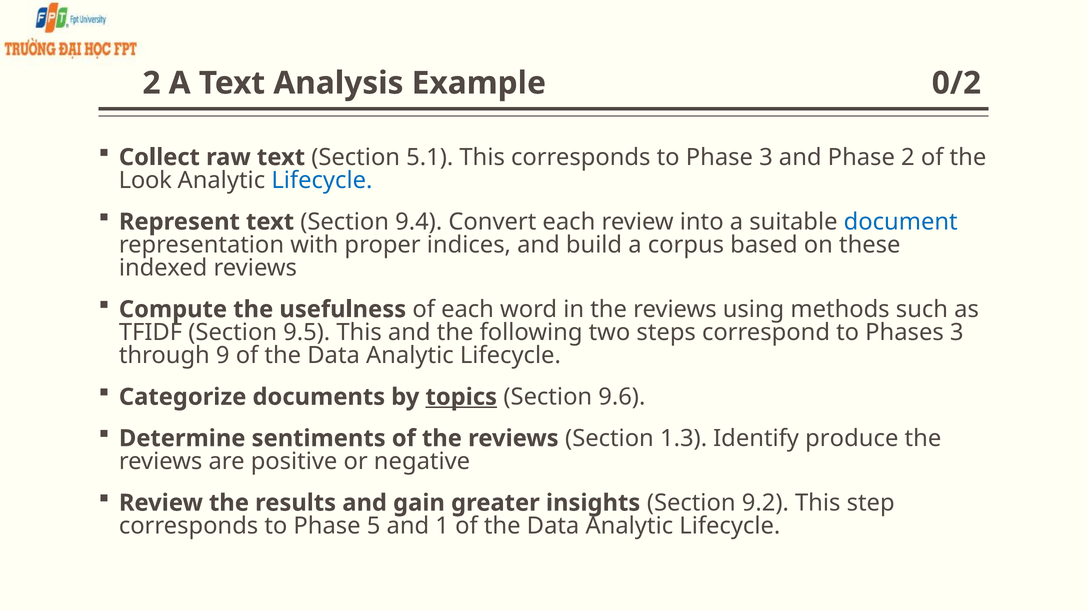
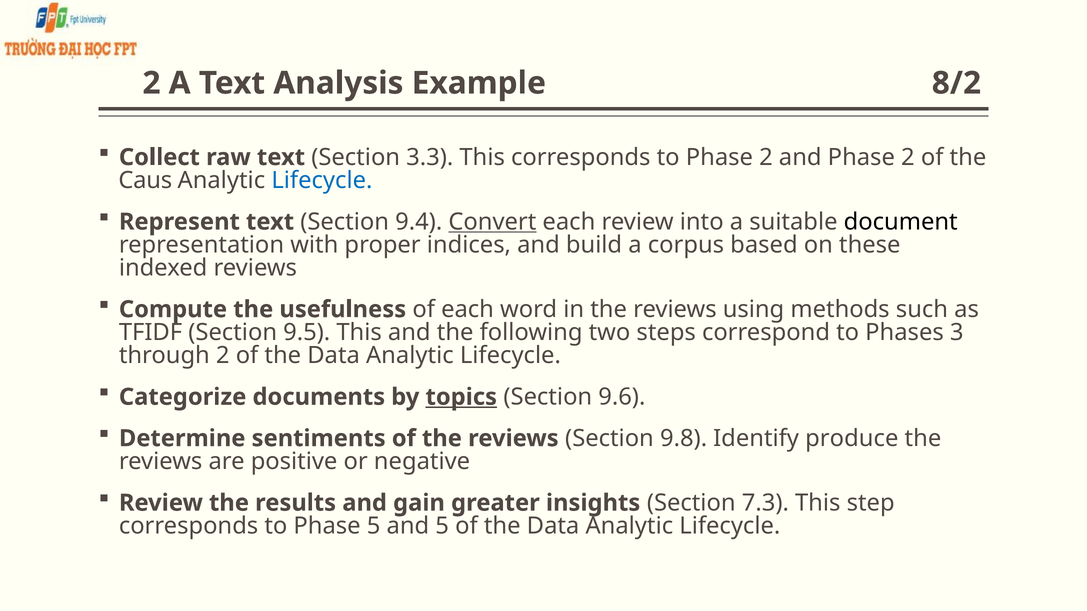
0/2: 0/2 -> 8/2
5.1: 5.1 -> 3.3
to Phase 3: 3 -> 2
Look: Look -> Caus
Convert underline: none -> present
document colour: blue -> black
through 9: 9 -> 2
1.3: 1.3 -> 9.8
9.2: 9.2 -> 7.3
and 1: 1 -> 5
